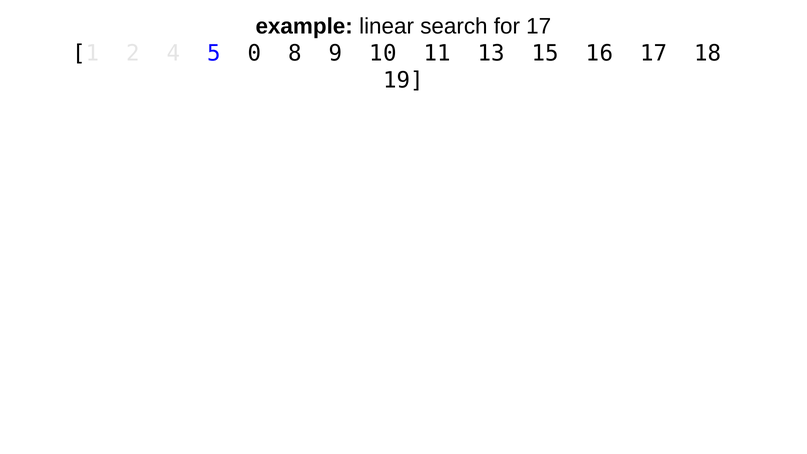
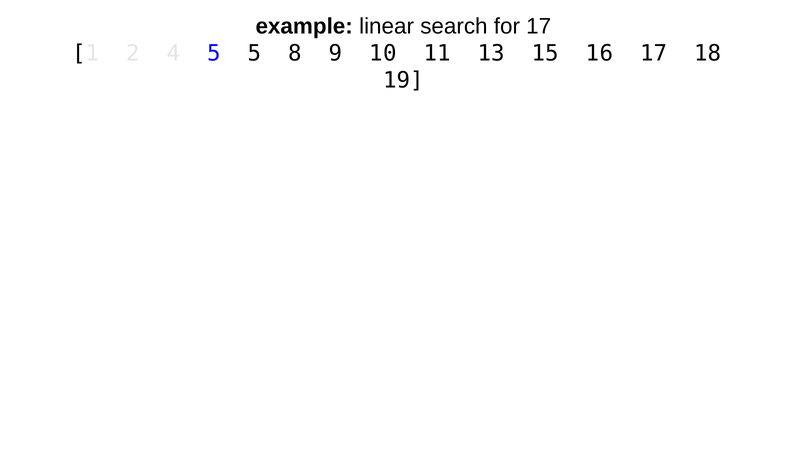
5 0: 0 -> 5
